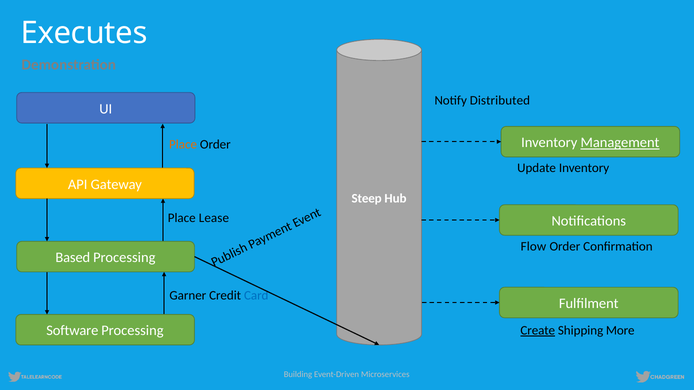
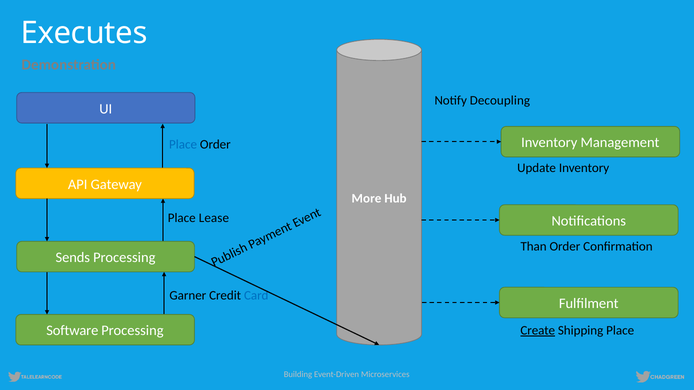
Distributed: Distributed -> Decoupling
Management underline: present -> none
Place at (183, 145) colour: orange -> blue
Steep: Steep -> More
Flow: Flow -> Than
Based: Based -> Sends
Shipping More: More -> Place
